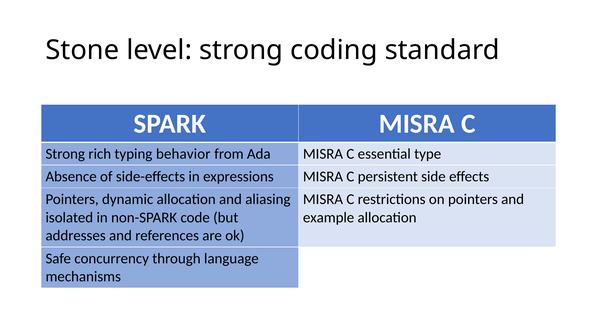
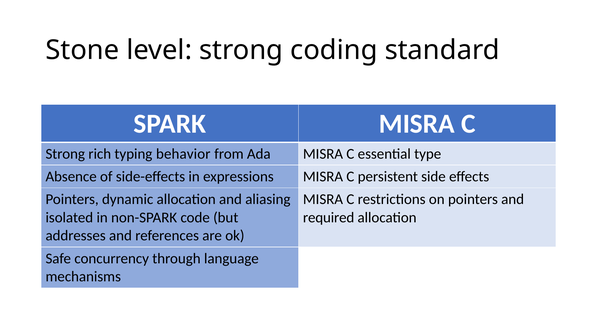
example: example -> required
